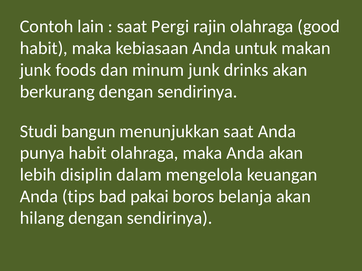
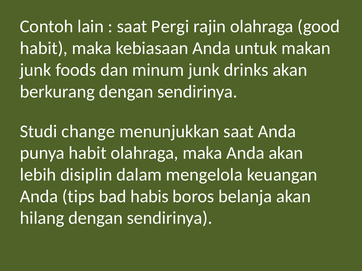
bangun: bangun -> change
pakai: pakai -> habis
